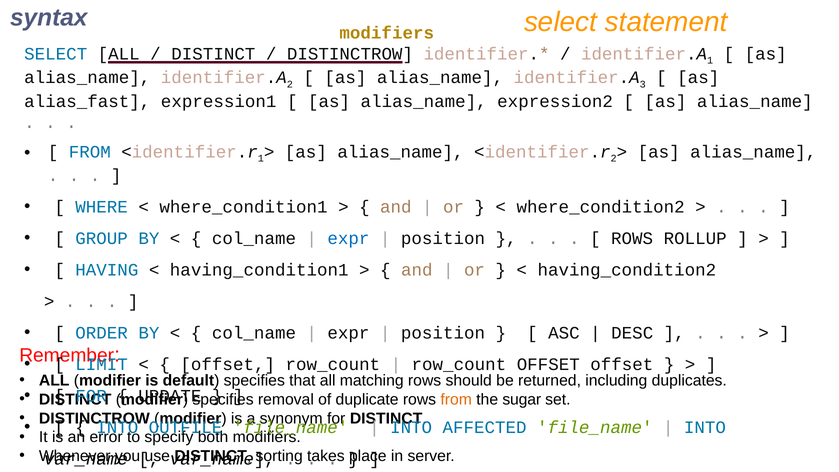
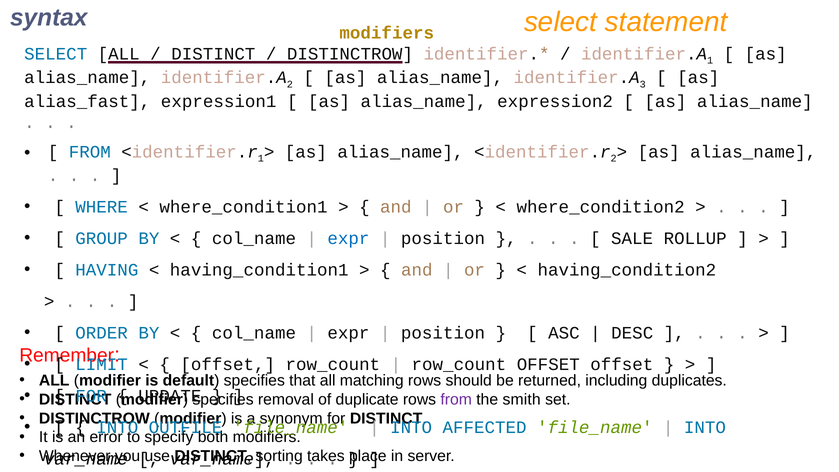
ROWS at (632, 239): ROWS -> SALE
from at (456, 399) colour: orange -> purple
sugar: sugar -> smith
